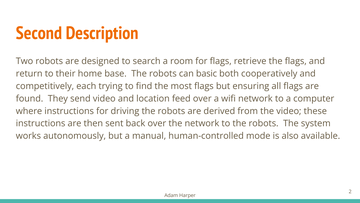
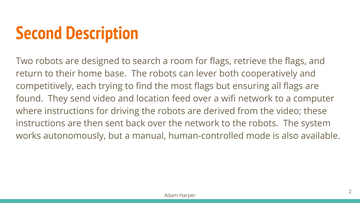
basic: basic -> lever
